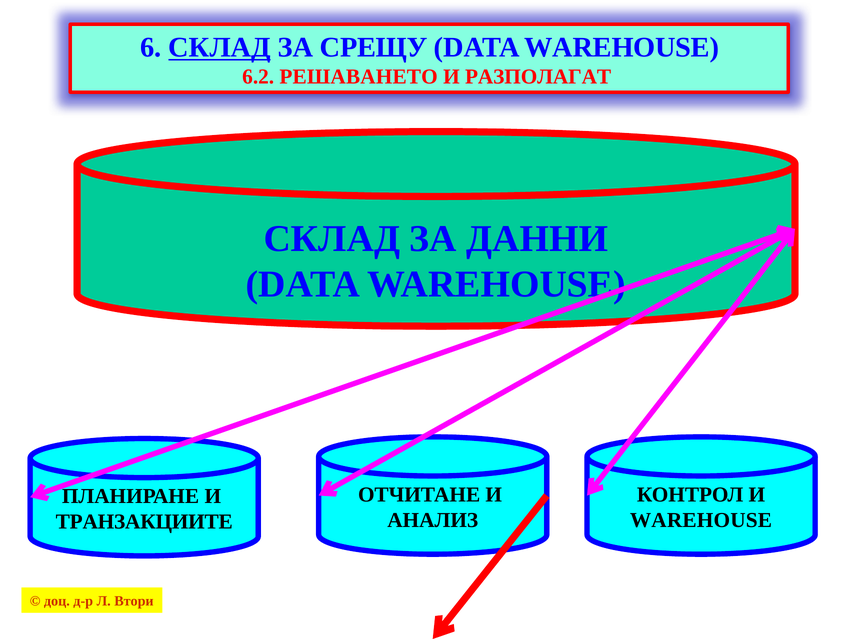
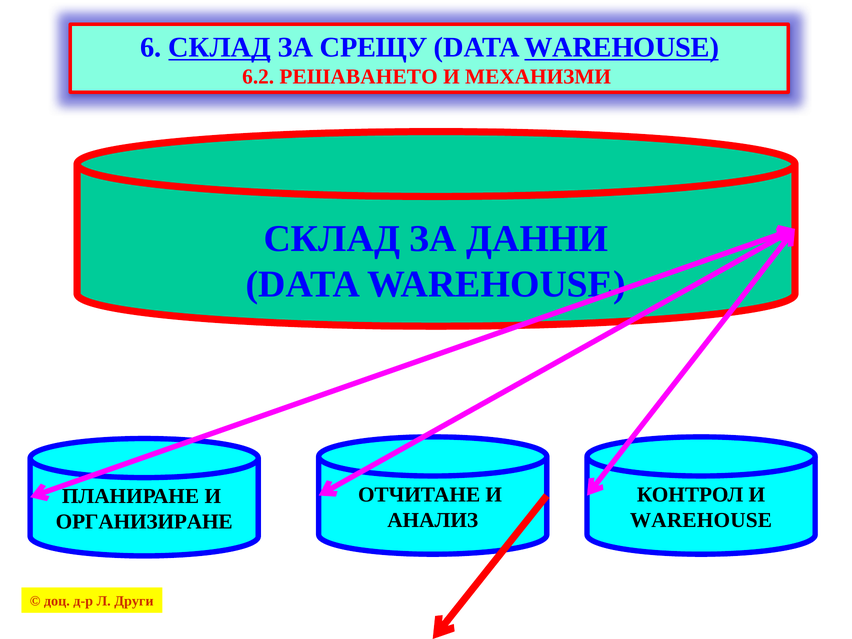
WAREHOUSE at (622, 47) underline: none -> present
РАЗПОЛАГАТ: РАЗПОЛАГАТ -> МЕХАНИЗМИ
ТРАНЗАКЦИИТЕ: ТРАНЗАКЦИИТЕ -> ОРГАНИЗИРАНЕ
Втори: Втори -> Други
